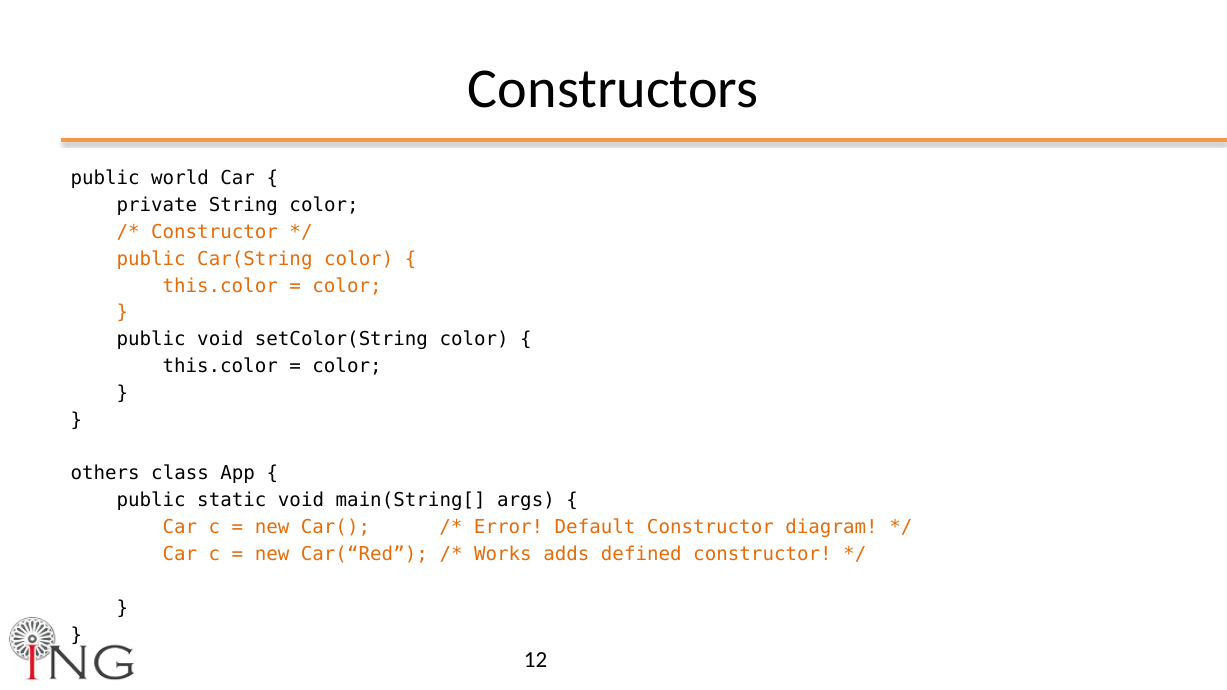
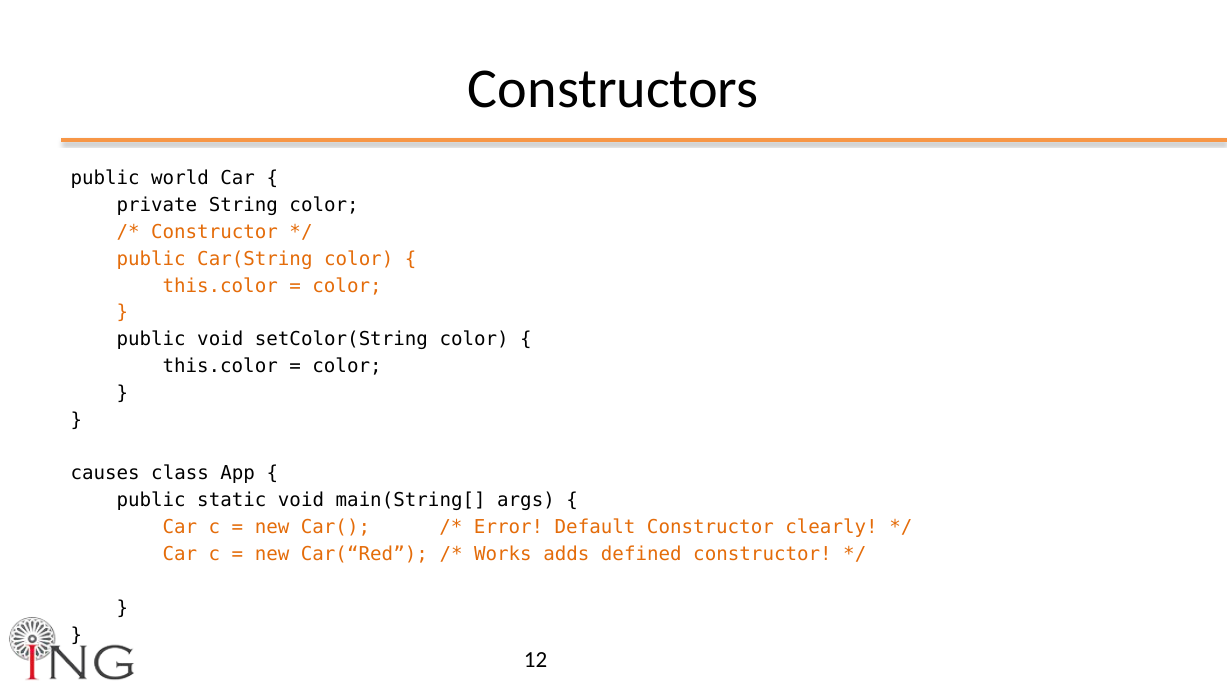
others: others -> causes
diagram: diagram -> clearly
